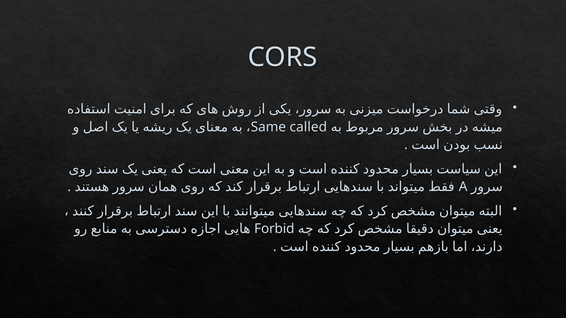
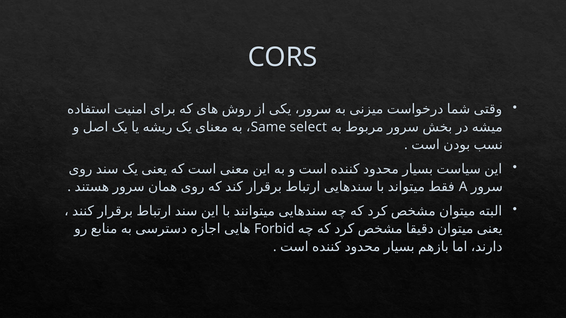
called: called -> select
